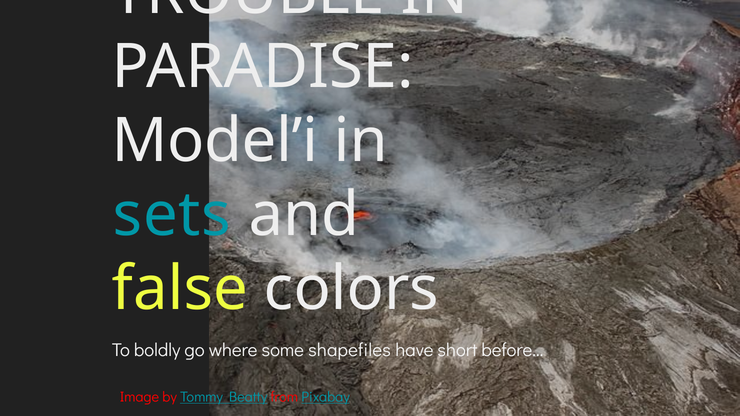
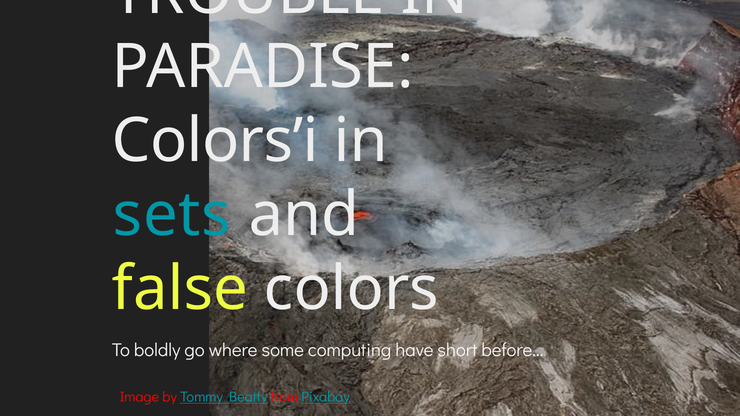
Model’i: Model’i -> Colors’i
shapefiles: shapefiles -> computing
